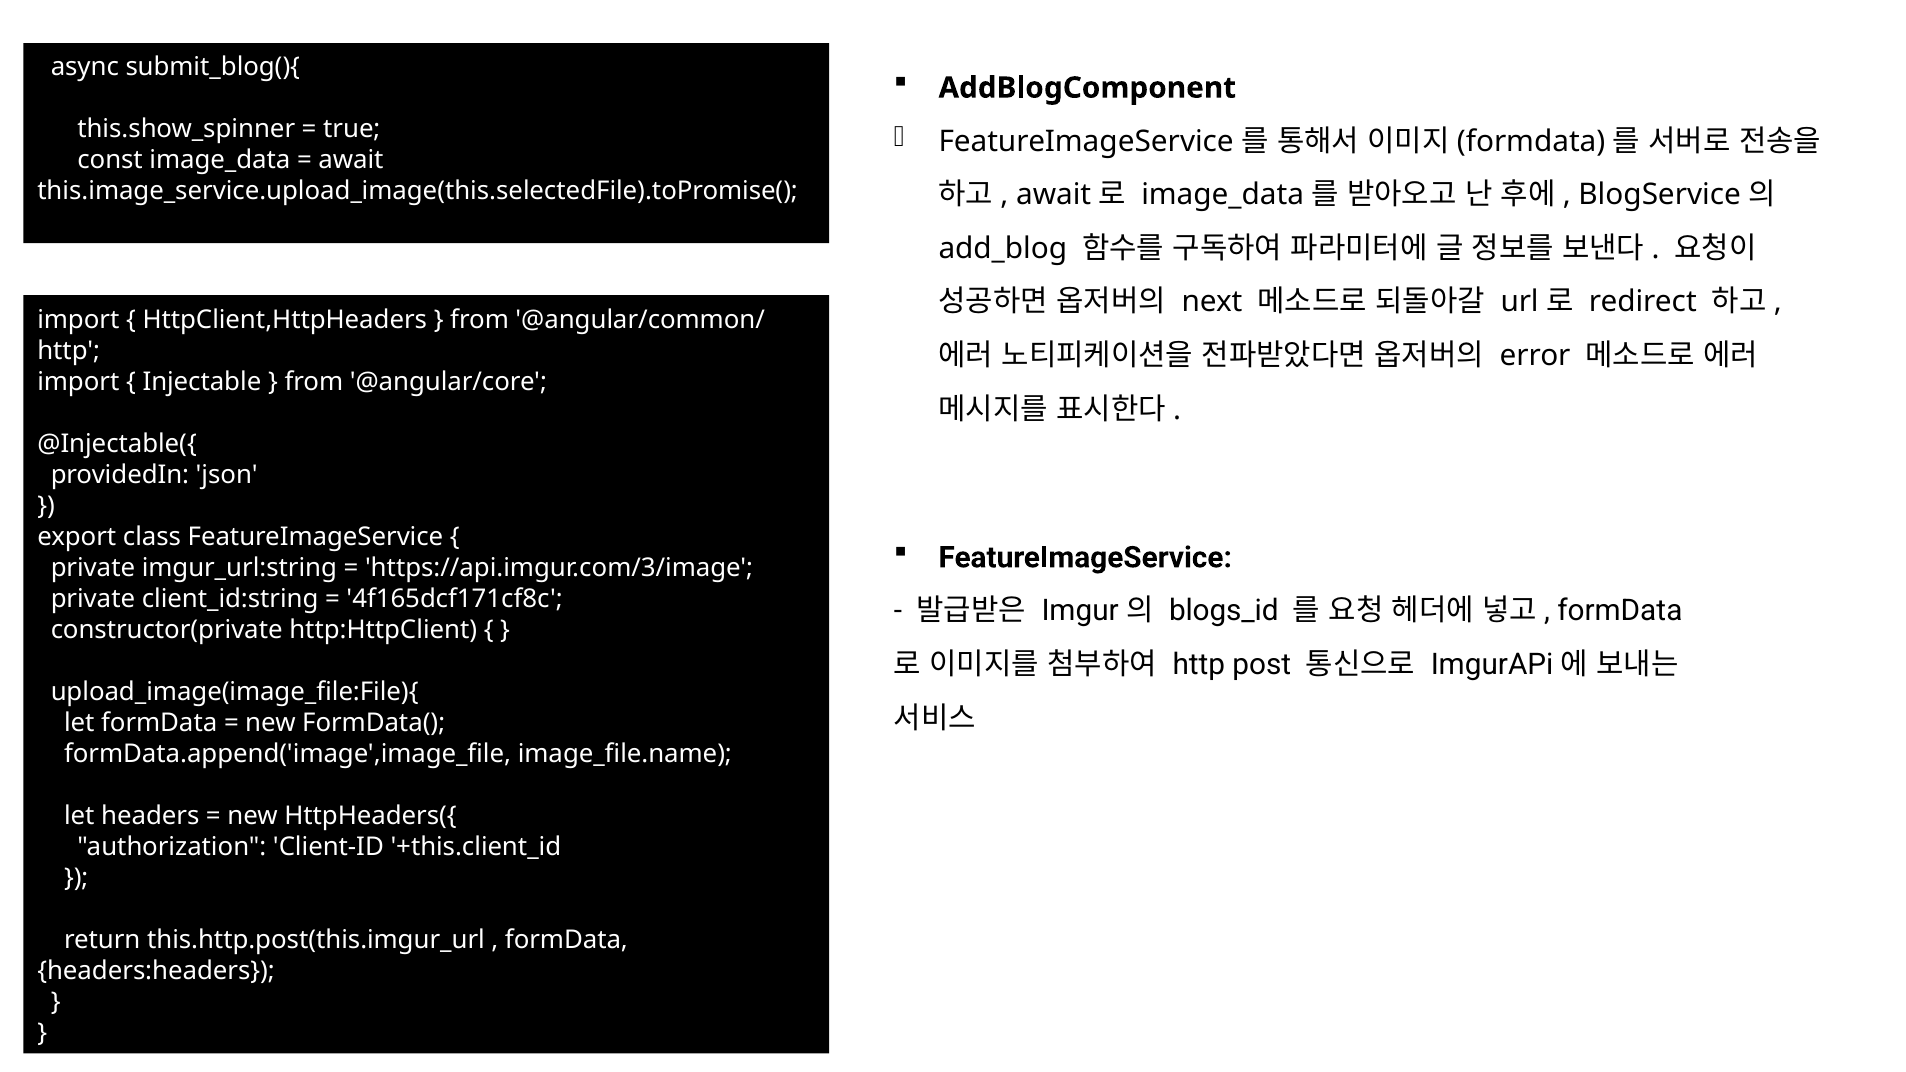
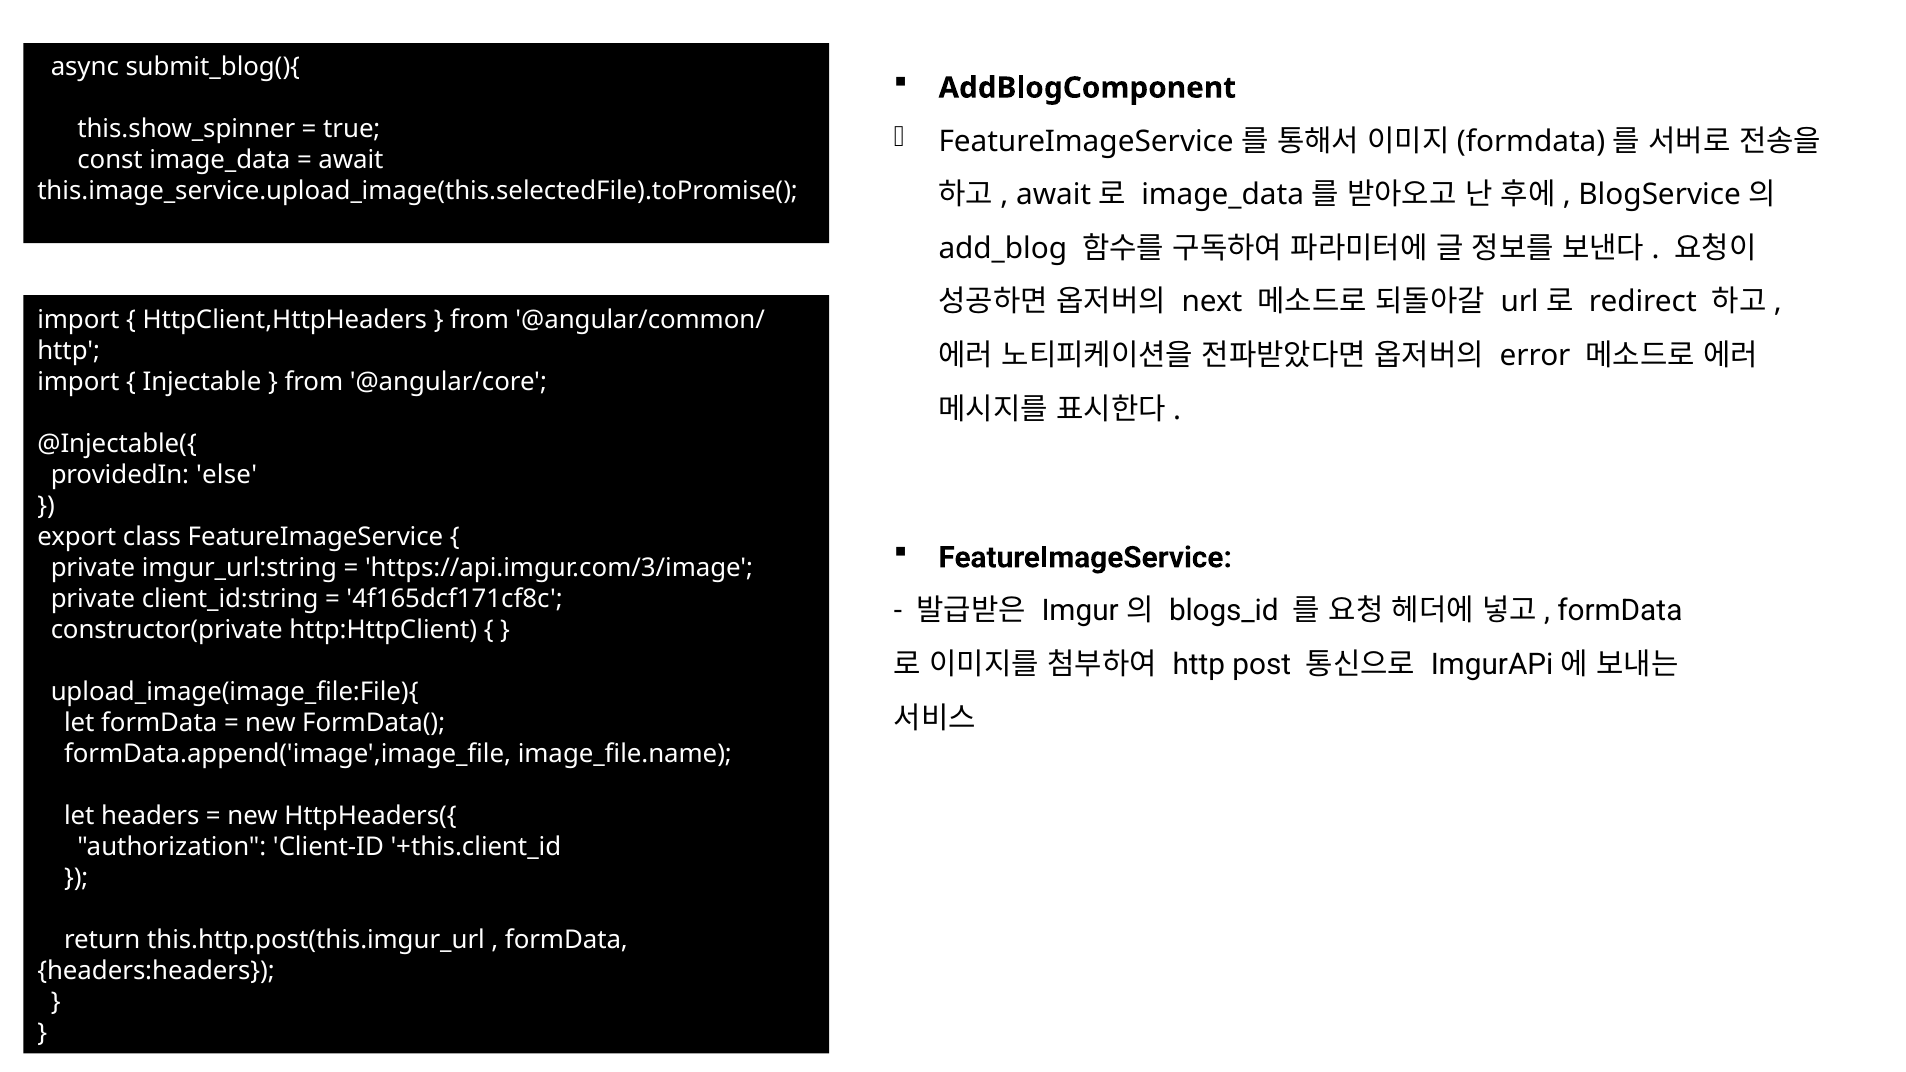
json: json -> else
